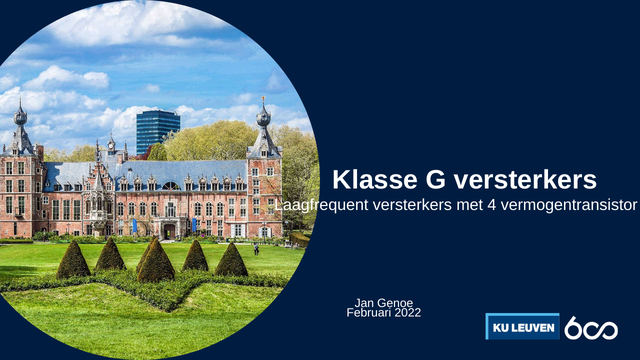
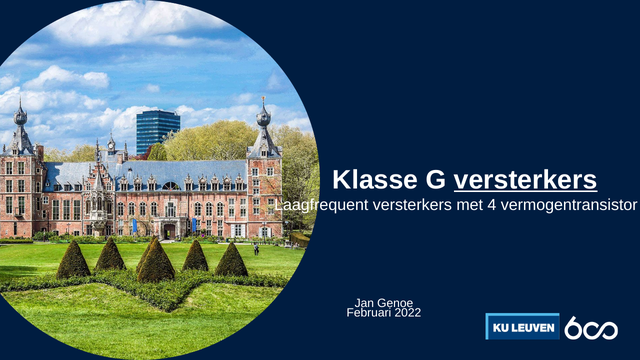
versterkers at (526, 180) underline: none -> present
